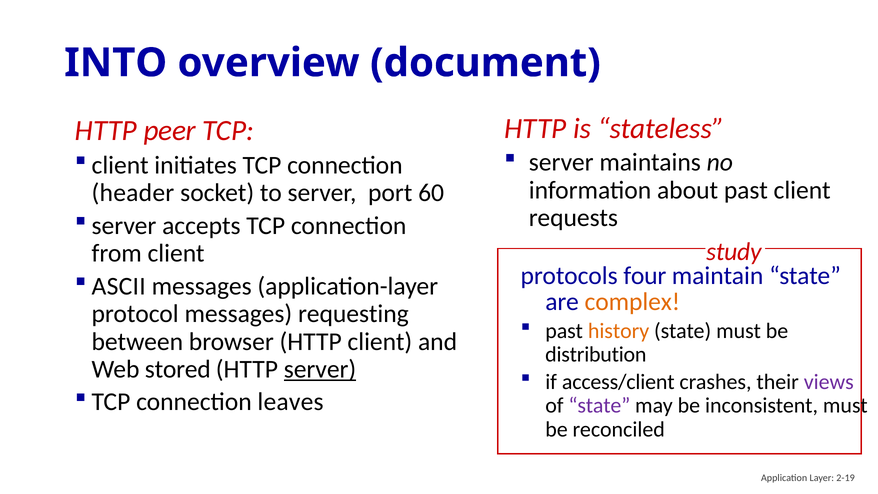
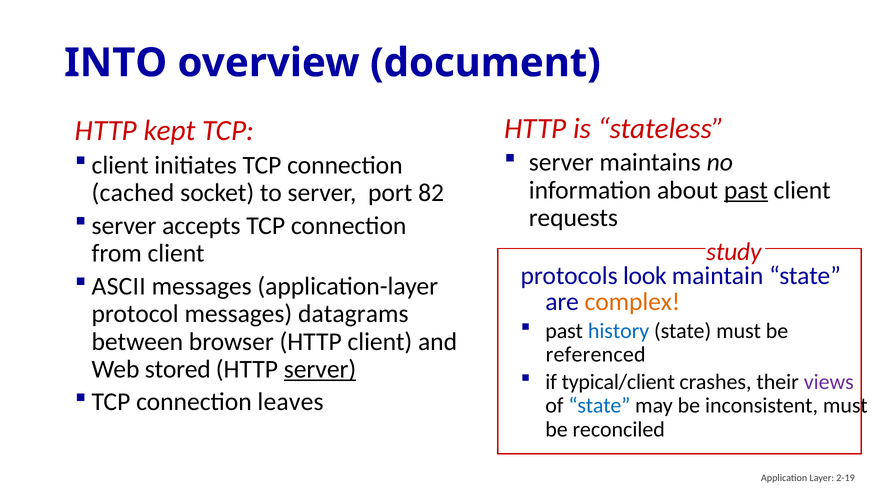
peer: peer -> kept
past at (746, 190) underline: none -> present
header: header -> cached
60: 60 -> 82
four: four -> look
requesting: requesting -> datagrams
history colour: orange -> blue
distribution: distribution -> referenced
access/client: access/client -> typical/client
state at (599, 406) colour: purple -> blue
